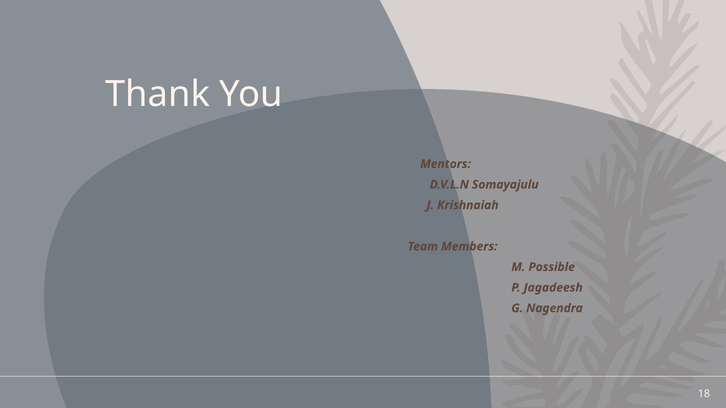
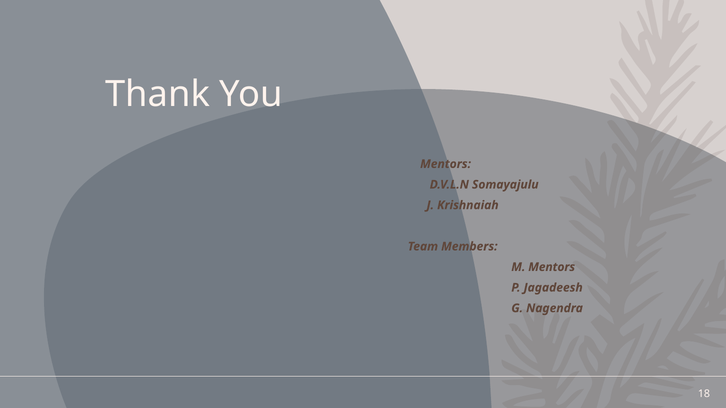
M Possible: Possible -> Mentors
